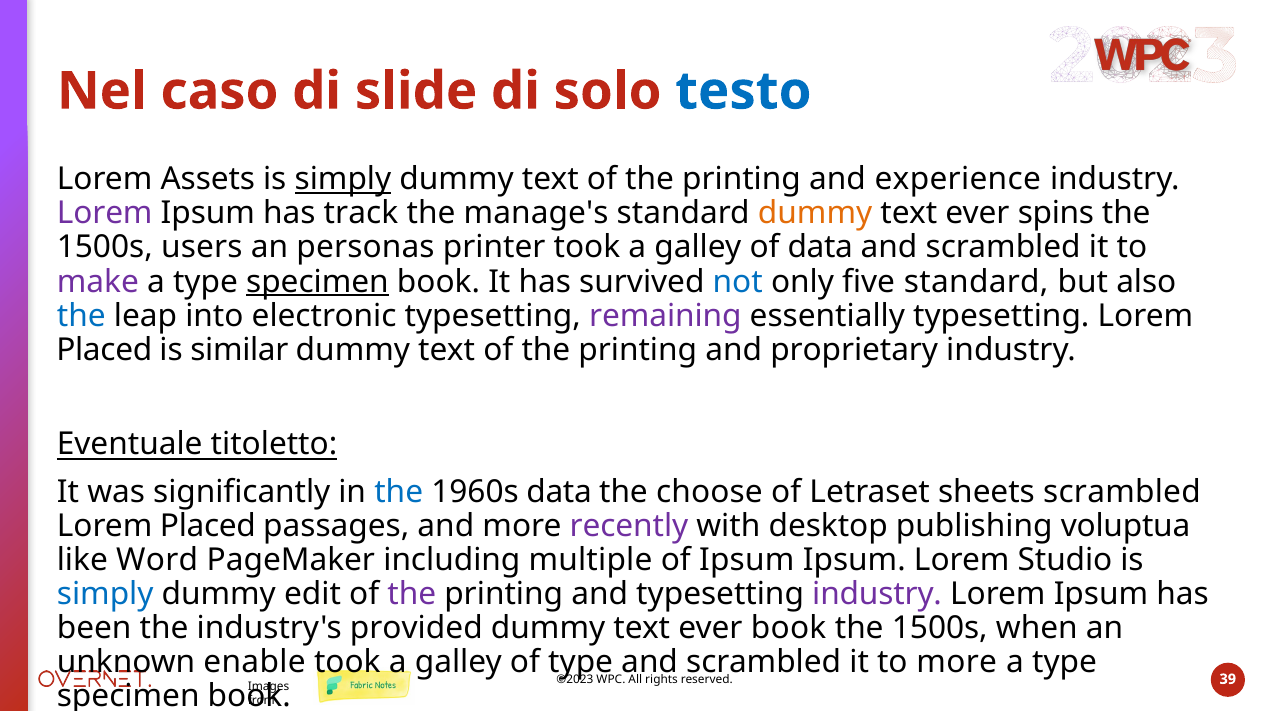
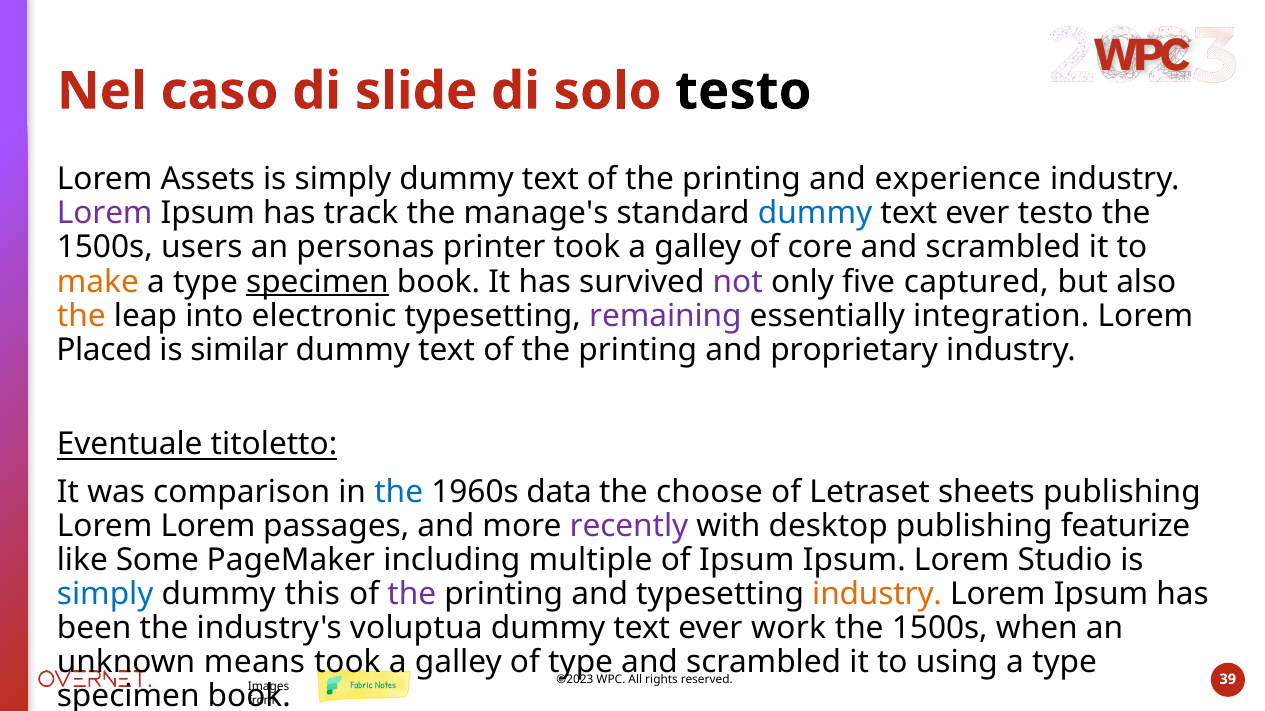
testo at (743, 91) colour: blue -> black
simply at (343, 179) underline: present -> none
dummy at (815, 214) colour: orange -> blue
ever spins: spins -> testo
of data: data -> core
make colour: purple -> orange
not colour: blue -> purple
five standard: standard -> captured
the at (81, 316) colour: blue -> orange
essentially typesetting: typesetting -> integration
significantly: significantly -> comparison
sheets scrambled: scrambled -> publishing
Placed at (208, 526): Placed -> Lorem
voluptua: voluptua -> featurize
Word: Word -> Some
edit: edit -> this
industry at (877, 595) colour: purple -> orange
provided: provided -> voluptua
ever book: book -> work
enable: enable -> means
to more: more -> using
